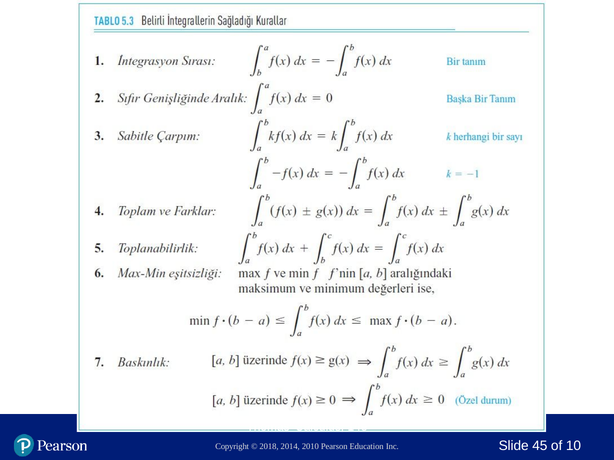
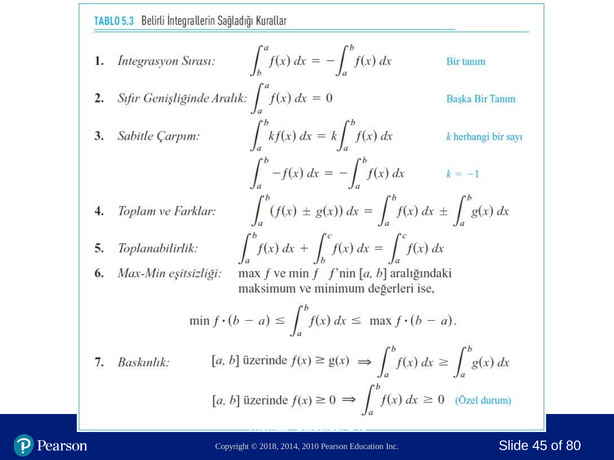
10: 10 -> 80
